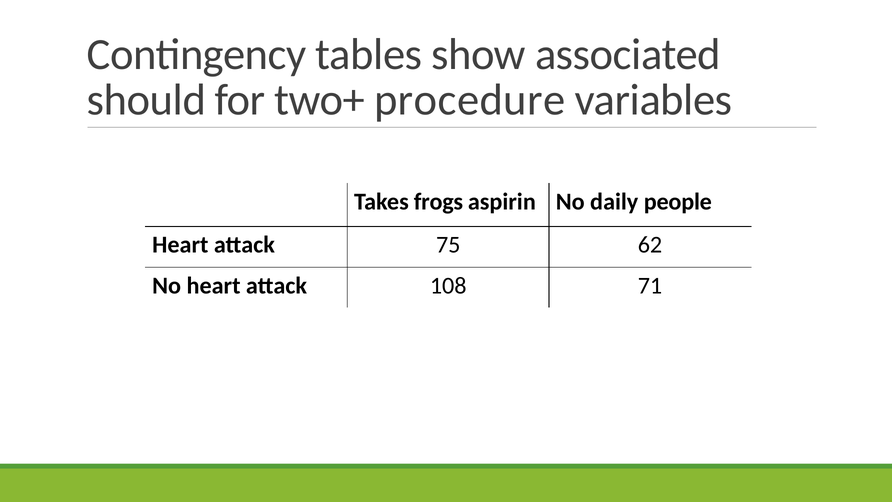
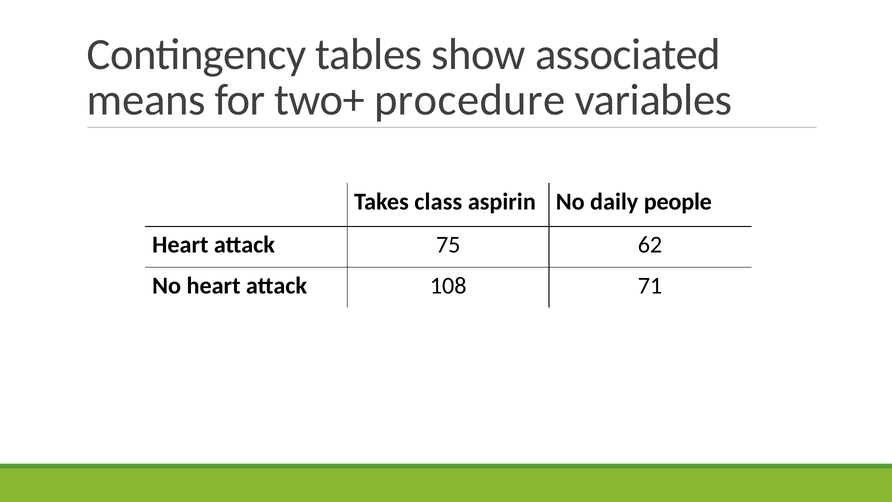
should: should -> means
frogs: frogs -> class
